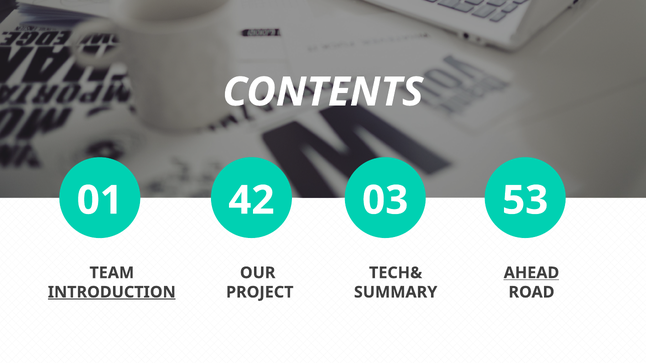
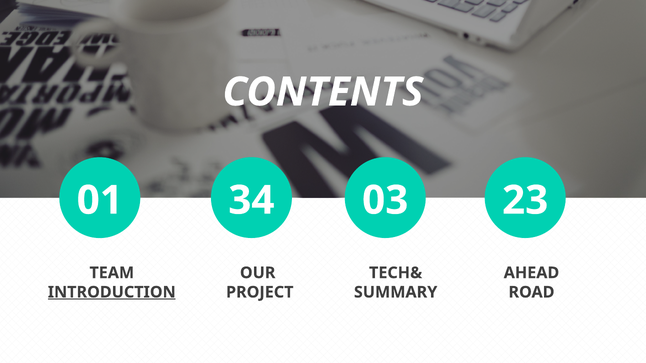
42: 42 -> 34
53: 53 -> 23
AHEAD underline: present -> none
